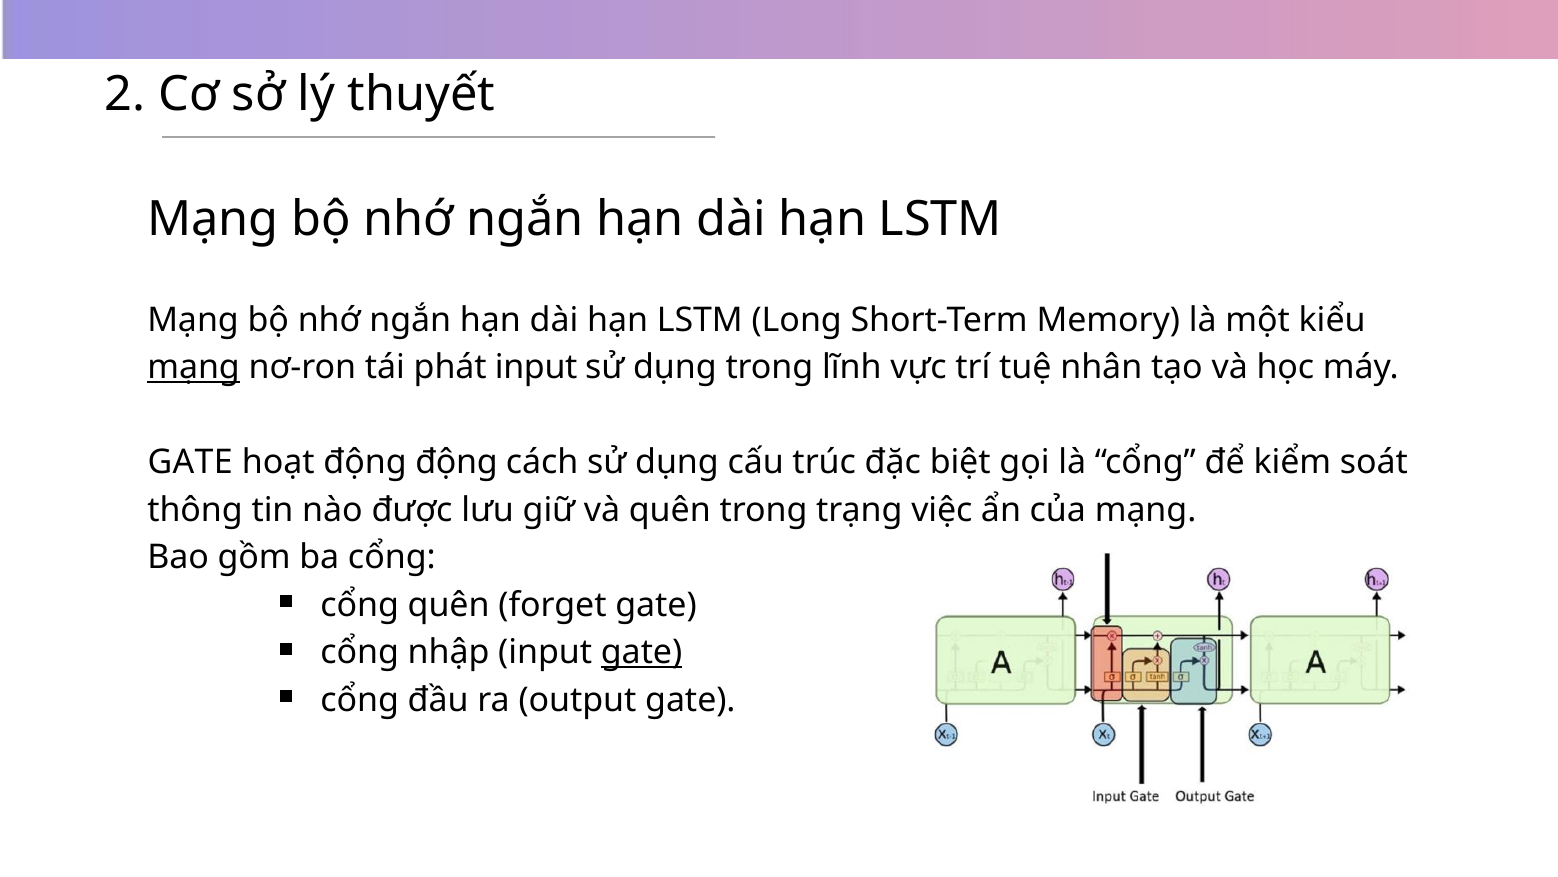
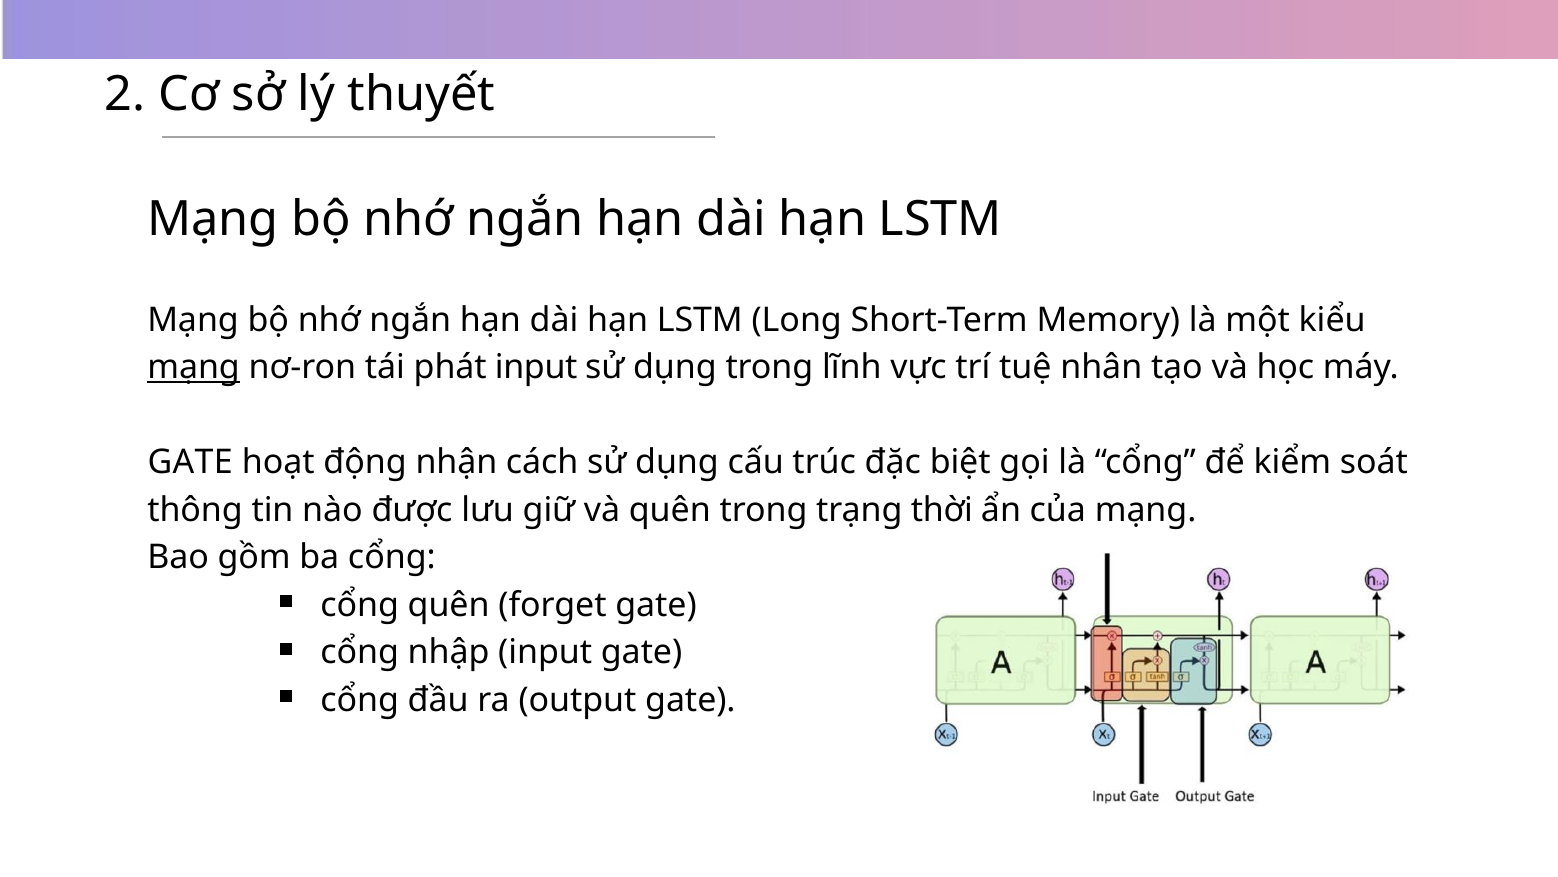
động động: động -> nhận
việc: việc -> thời
gate at (642, 652) underline: present -> none
